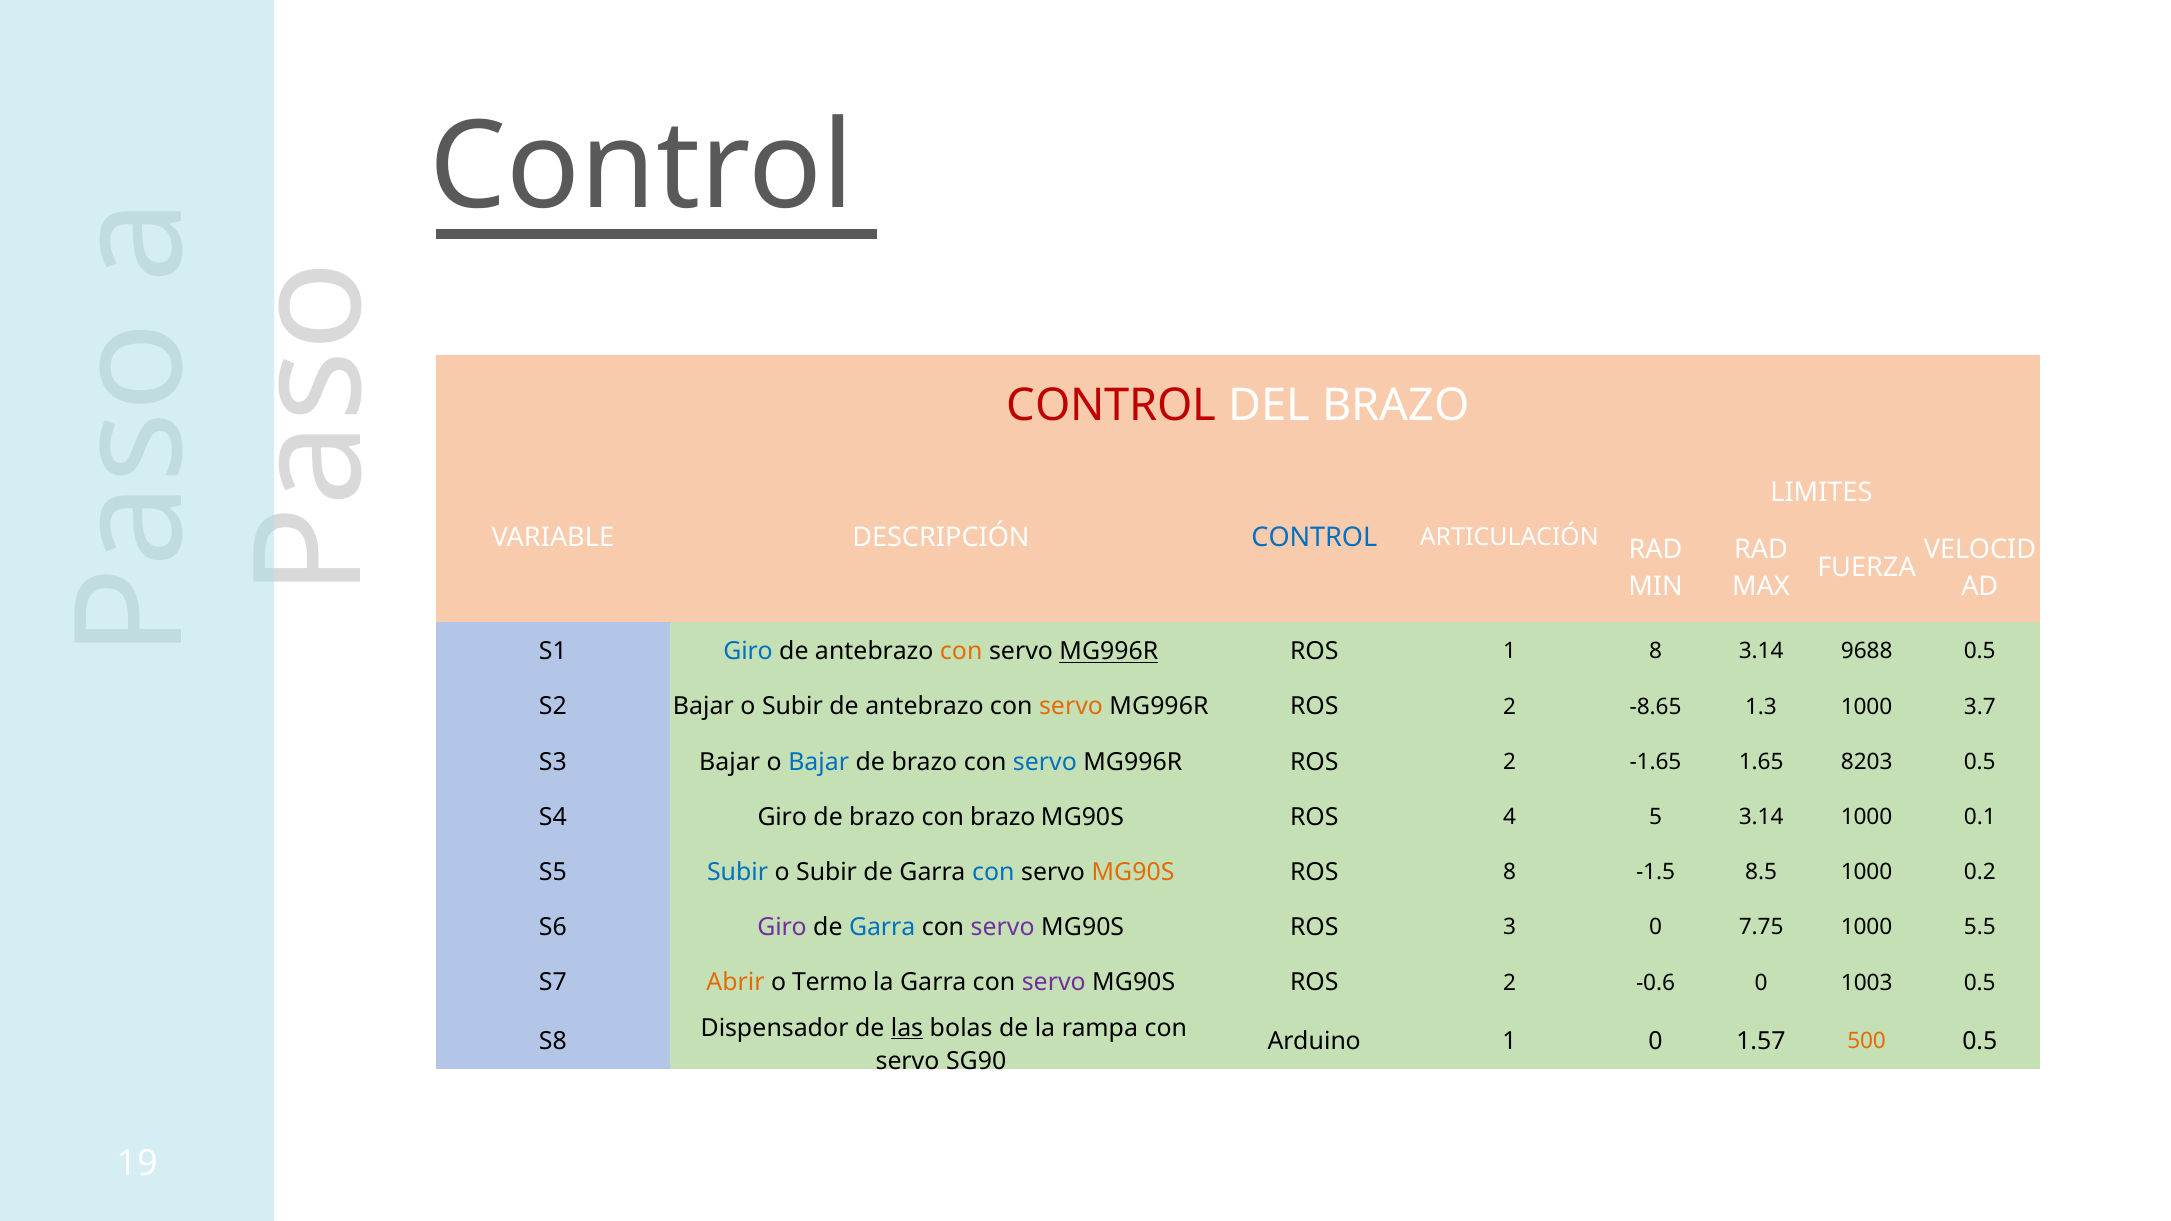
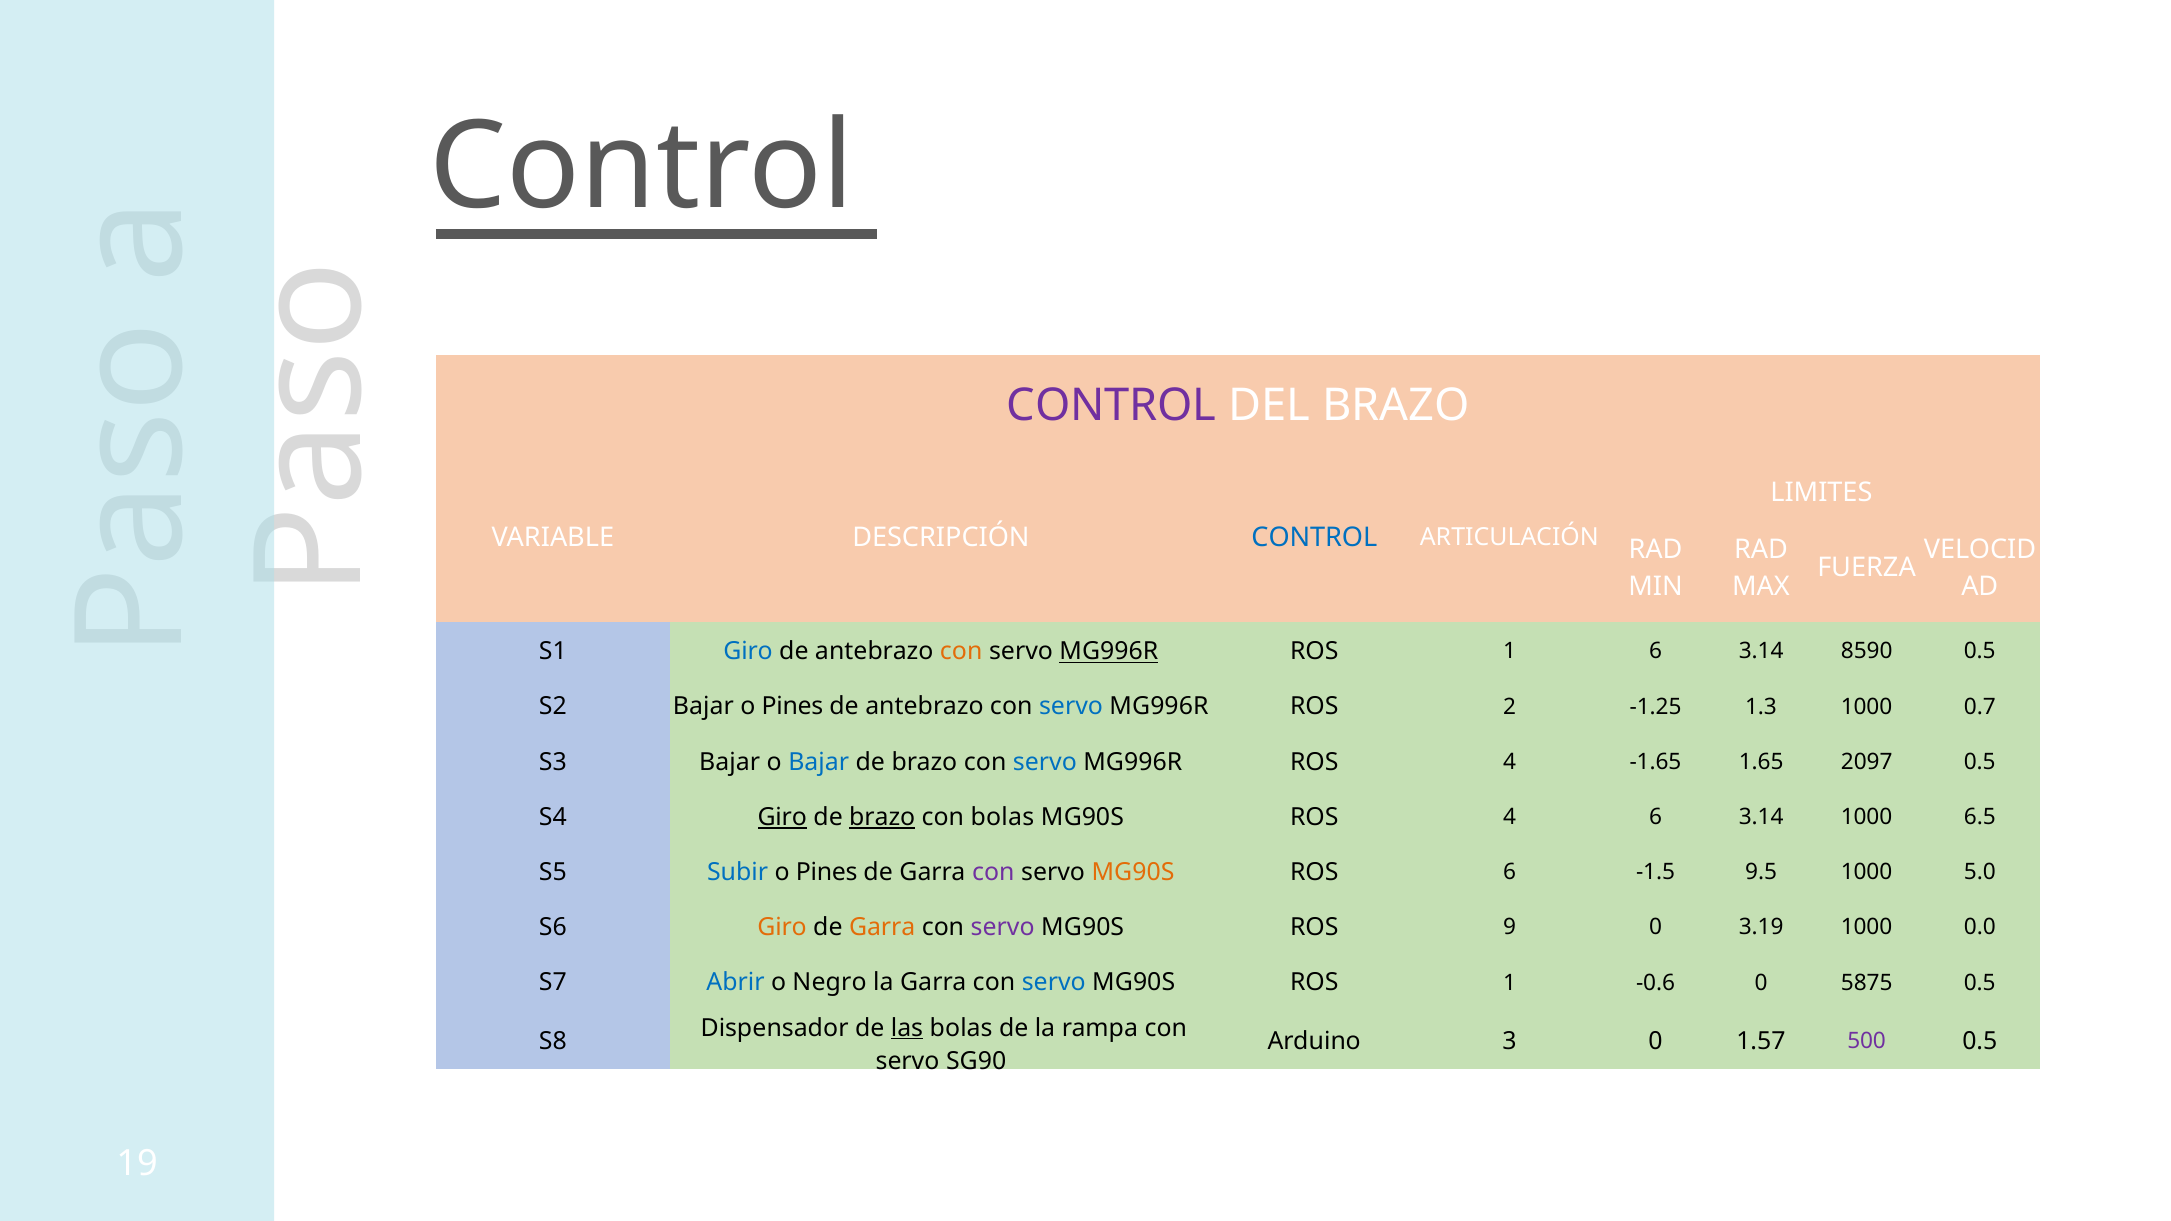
CONTROL at (1112, 405) colour: red -> purple
1 8: 8 -> 6
9688: 9688 -> 8590
Subir at (792, 707): Subir -> Pines
servo at (1071, 707) colour: orange -> blue
-8.65: -8.65 -> -1.25
3.7: 3.7 -> 0.7
2 at (1510, 762): 2 -> 4
8203: 8203 -> 2097
Giro at (782, 817) underline: none -> present
brazo at (882, 817) underline: none -> present
con brazo: brazo -> bolas
4 5: 5 -> 6
0.1: 0.1 -> 6.5
Subir at (827, 872): Subir -> Pines
con at (993, 872) colour: blue -> purple
ROS 8: 8 -> 6
8.5: 8.5 -> 9.5
0.2: 0.2 -> 5.0
Giro at (782, 928) colour: purple -> orange
Garra at (882, 928) colour: blue -> orange
3: 3 -> 9
7.75: 7.75 -> 3.19
5.5: 5.5 -> 0.0
Abrir colour: orange -> blue
Termo: Termo -> Negro
servo at (1054, 983) colour: purple -> blue
MG90S ROS 2: 2 -> 1
1003: 1003 -> 5875
Arduino 1: 1 -> 3
500 colour: orange -> purple
